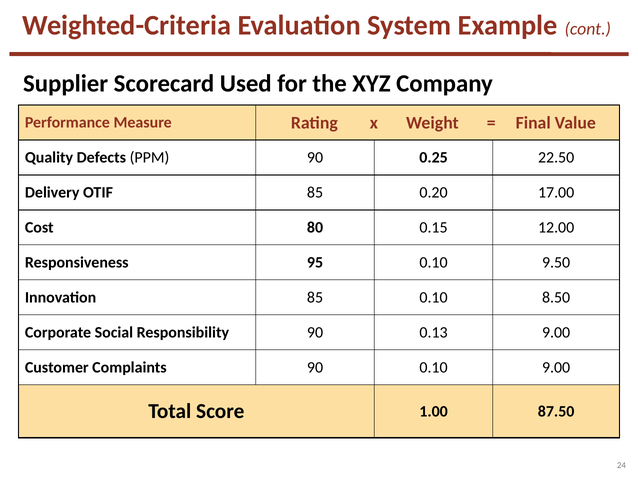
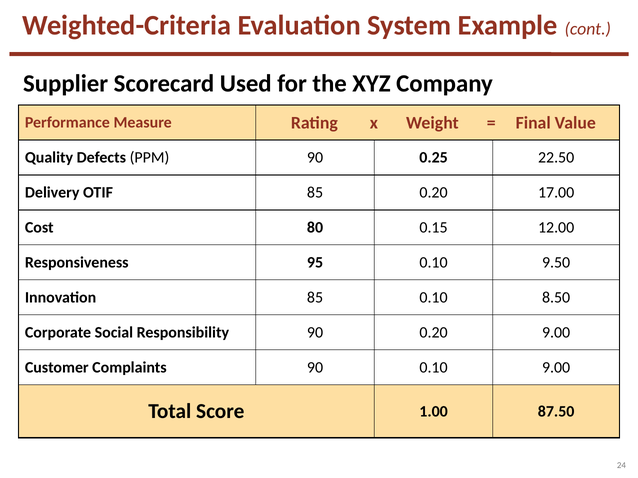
90 0.13: 0.13 -> 0.20
